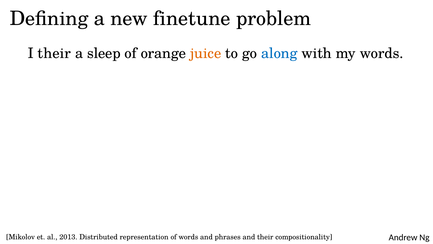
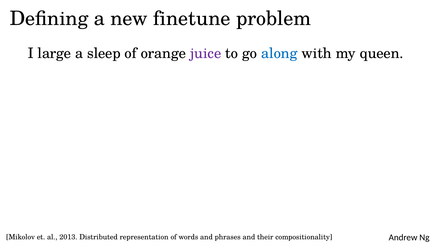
I their: their -> large
juice colour: orange -> purple
my words: words -> queen
